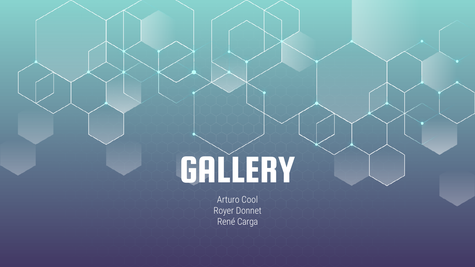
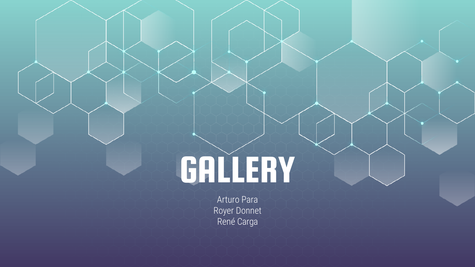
Cool: Cool -> Para
